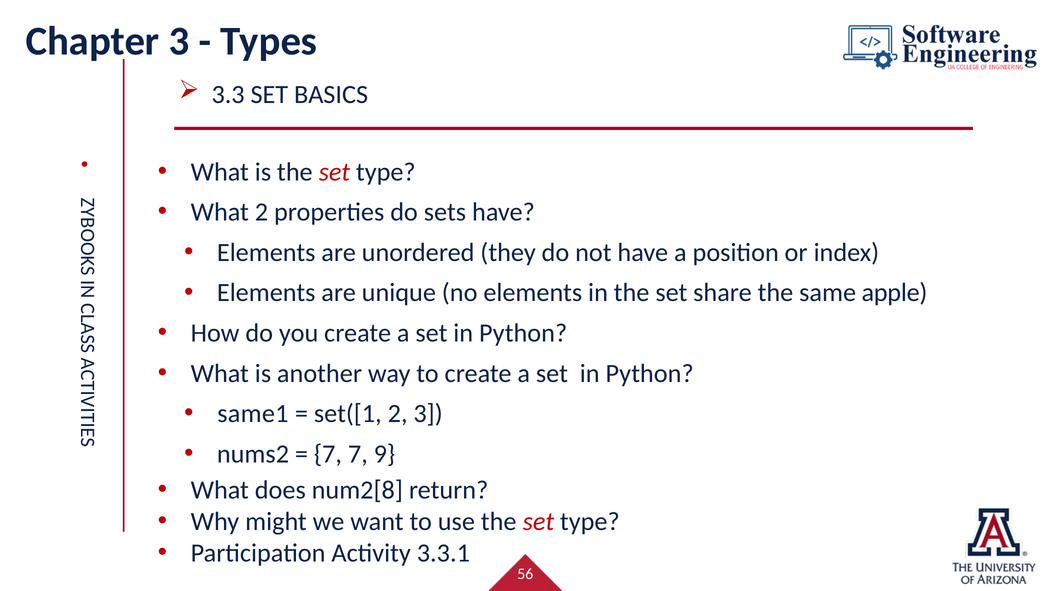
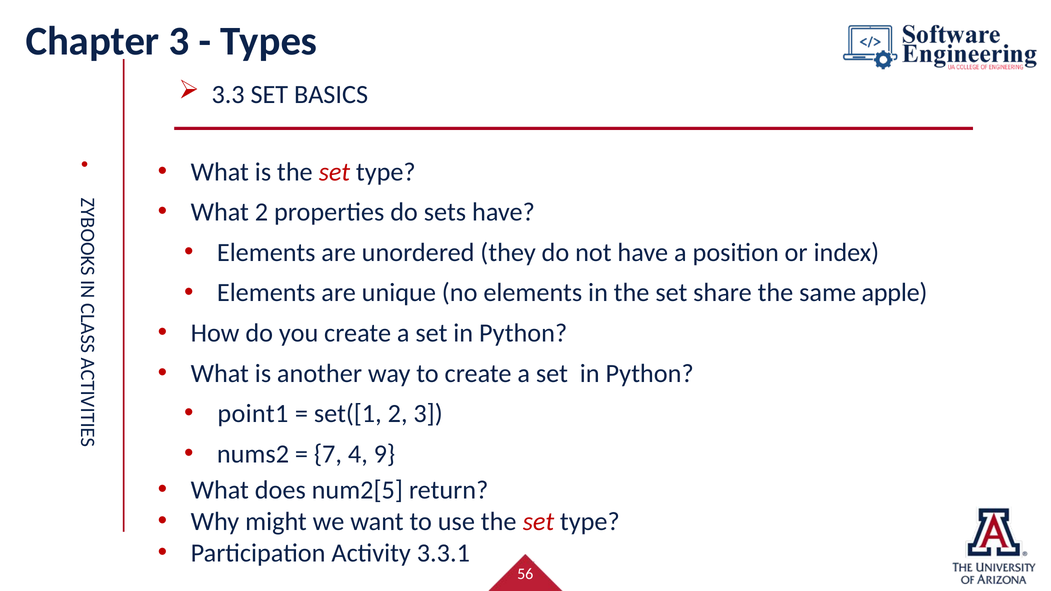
same1: same1 -> point1
7 7: 7 -> 4
num2[8: num2[8 -> num2[5
